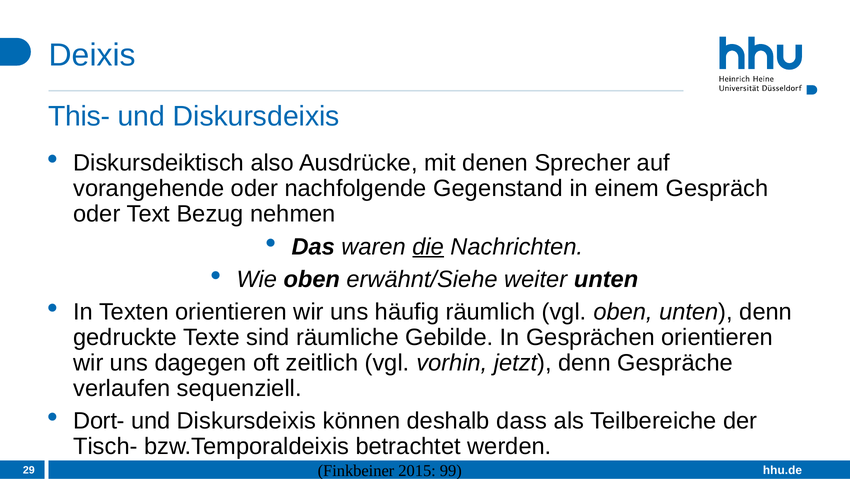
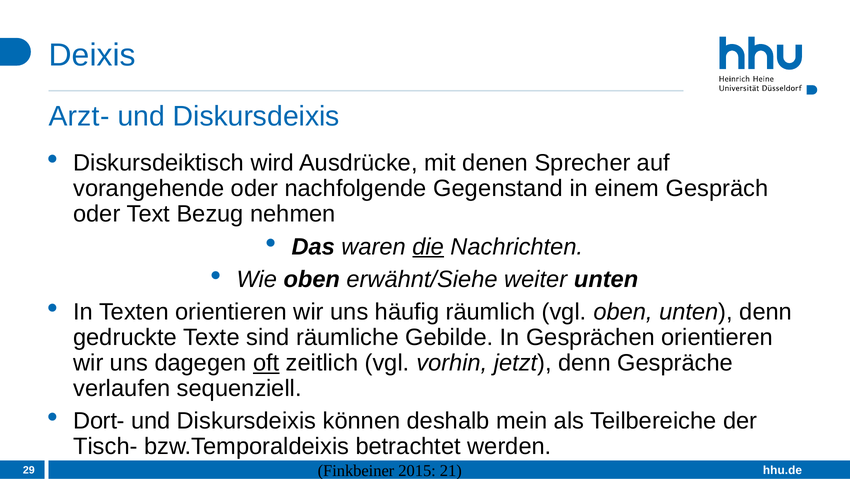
This-: This- -> Arzt-
also: also -> wird
oft underline: none -> present
dass: dass -> mein
99: 99 -> 21
